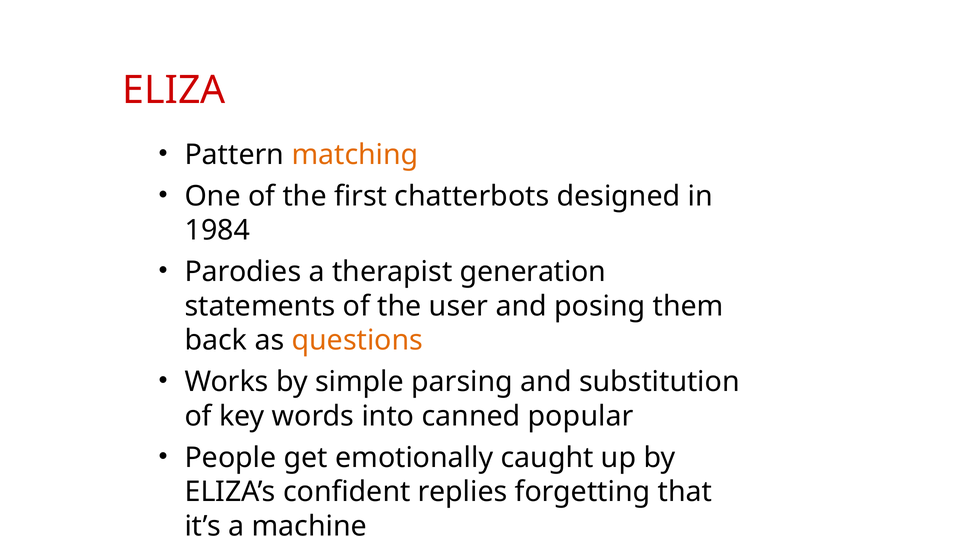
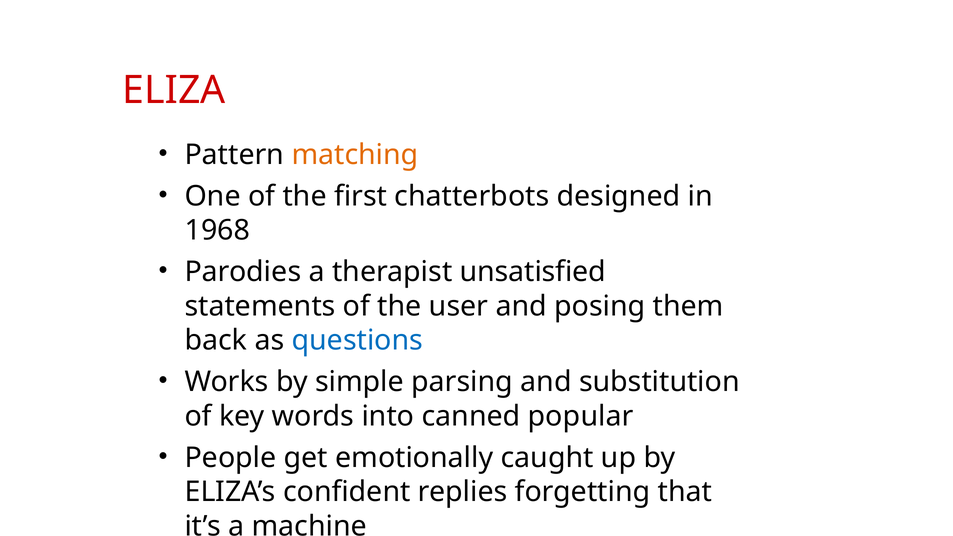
1984: 1984 -> 1968
generation: generation -> unsatisfied
questions colour: orange -> blue
